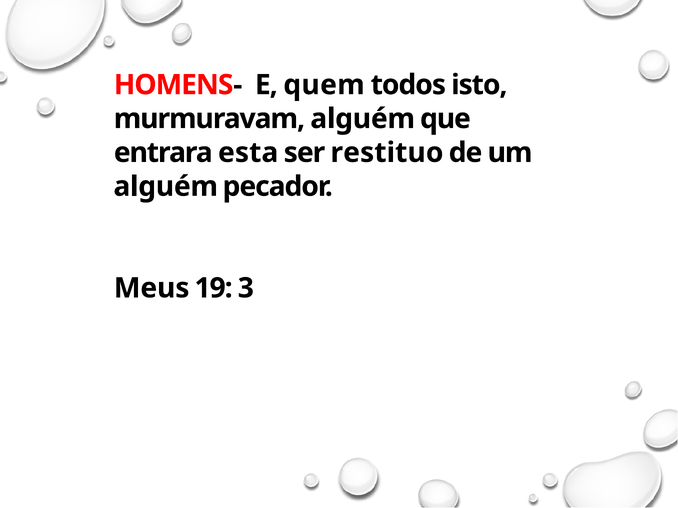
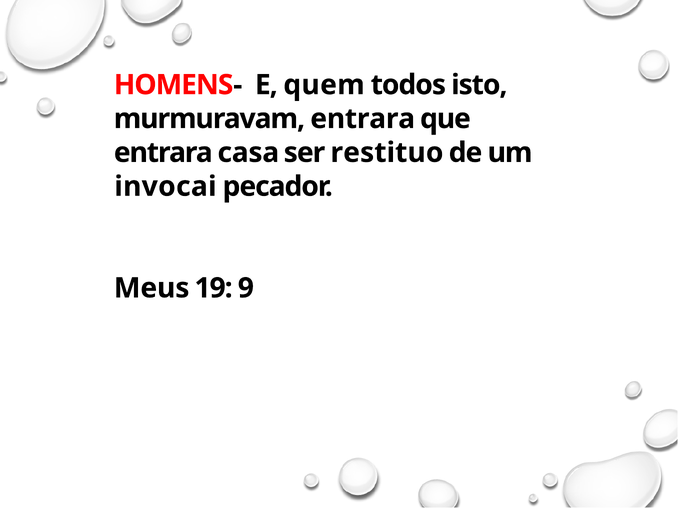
murmuravam alguém: alguém -> entrara
esta: esta -> casa
alguém at (166, 187): alguém -> invocai
3: 3 -> 9
